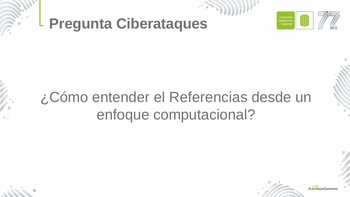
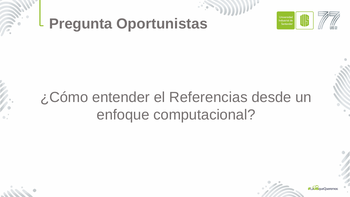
Ciberataques: Ciberataques -> Oportunistas
